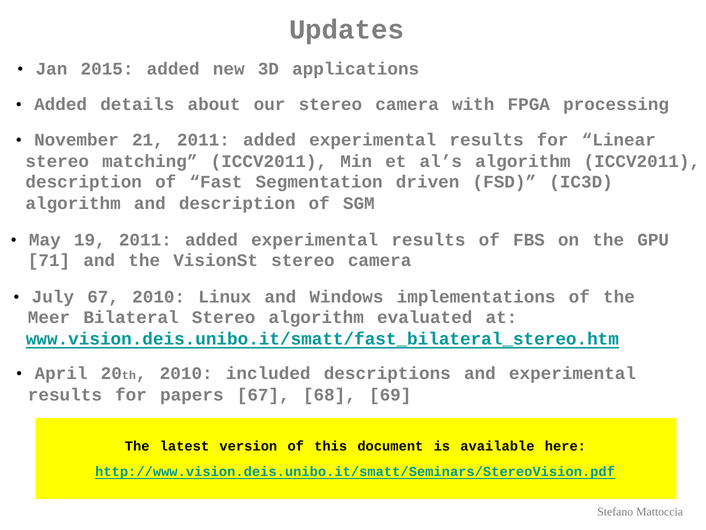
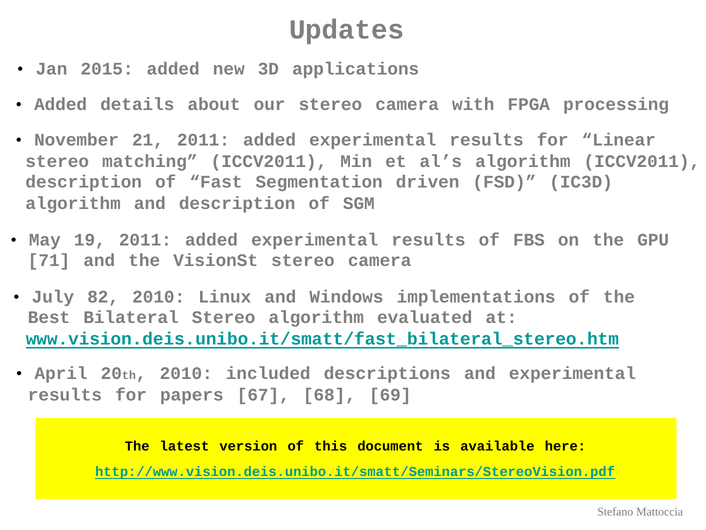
July 67: 67 -> 82
Meer: Meer -> Best
